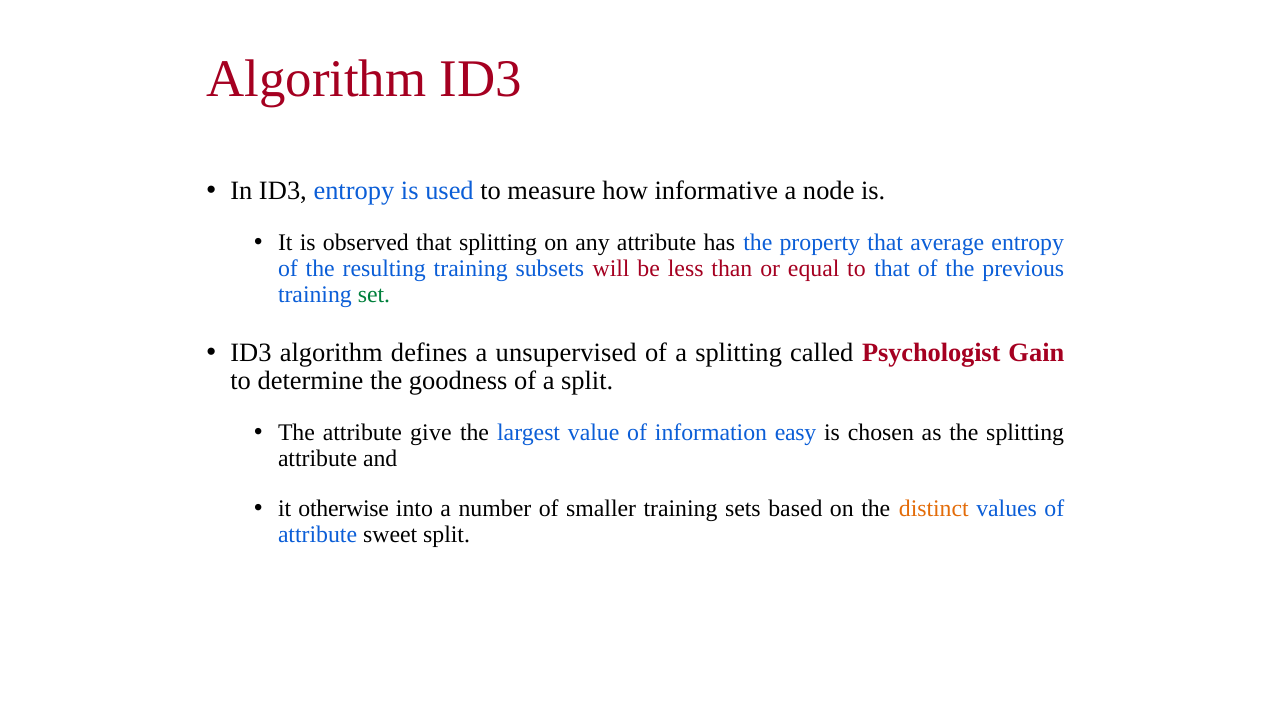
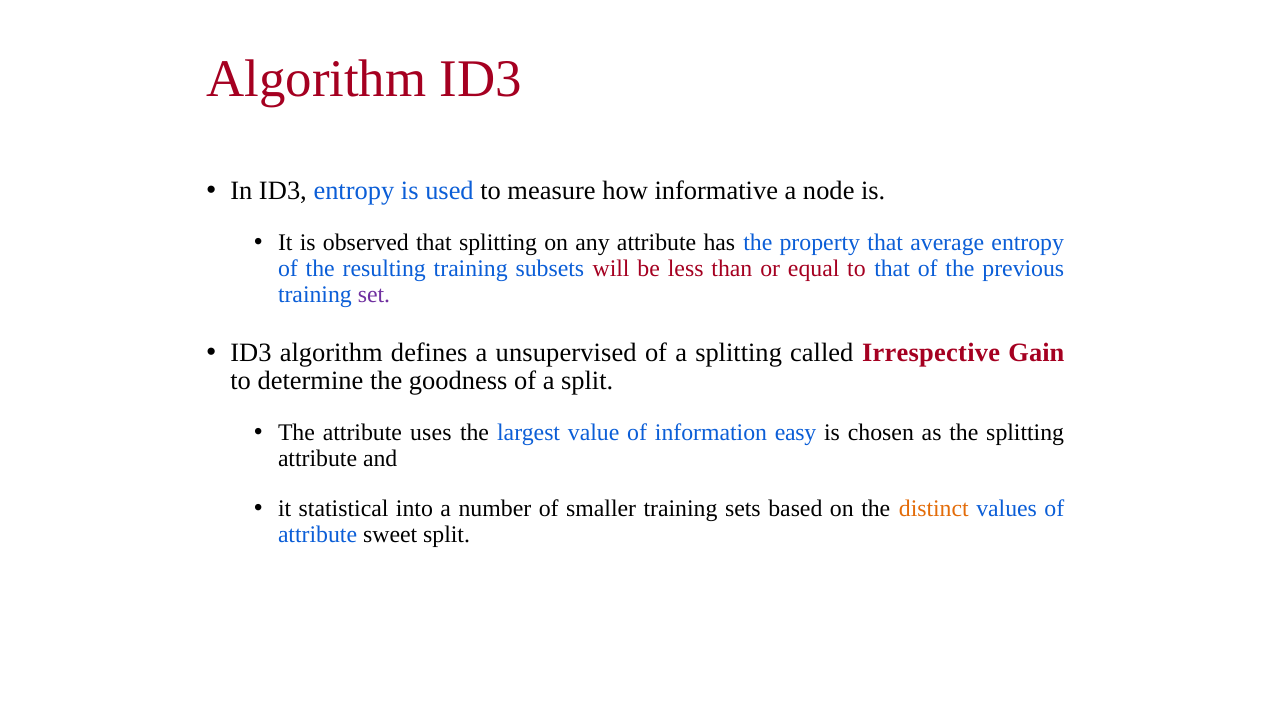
set colour: green -> purple
Psychologist: Psychologist -> Irrespective
give: give -> uses
otherwise: otherwise -> statistical
